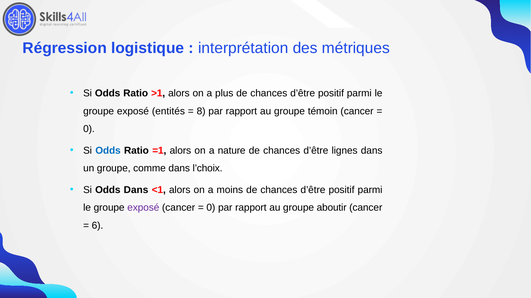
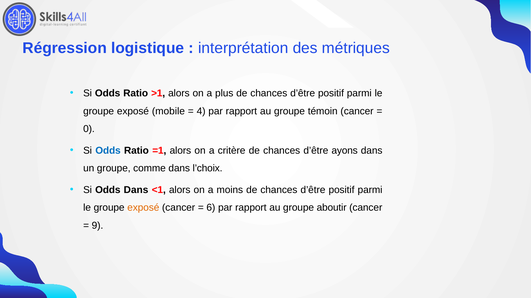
entités: entités -> mobile
8: 8 -> 4
nature: nature -> critère
lignes: lignes -> ayons
exposé at (143, 208) colour: purple -> orange
0 at (211, 208): 0 -> 6
6: 6 -> 9
